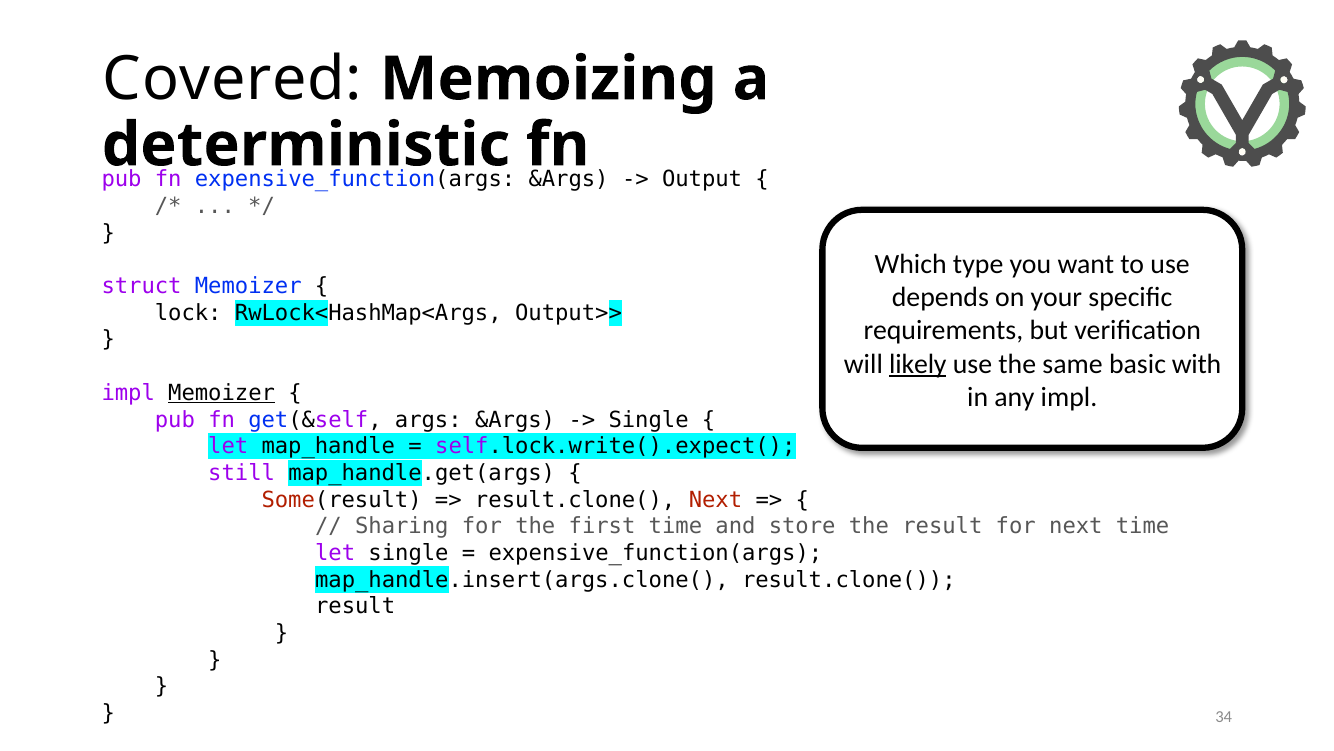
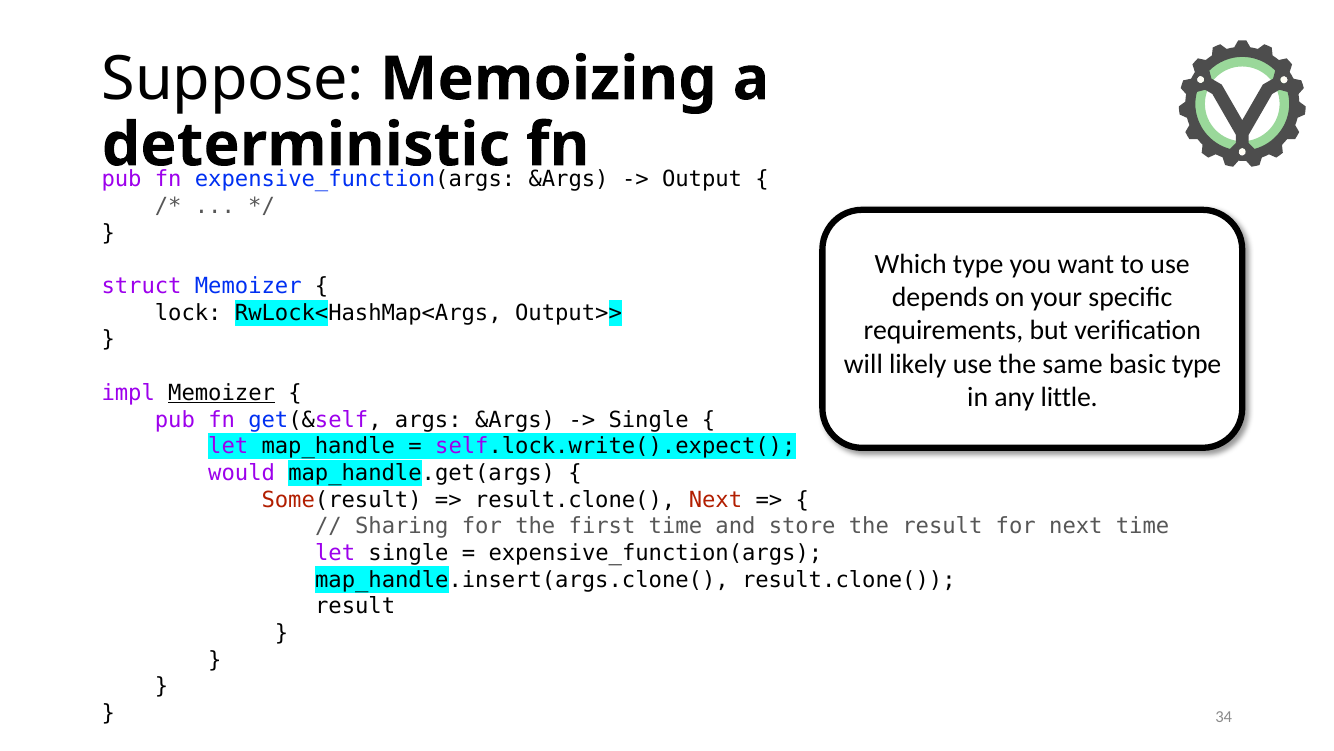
Covered: Covered -> Suppose
likely underline: present -> none
basic with: with -> type
any impl: impl -> little
still: still -> would
